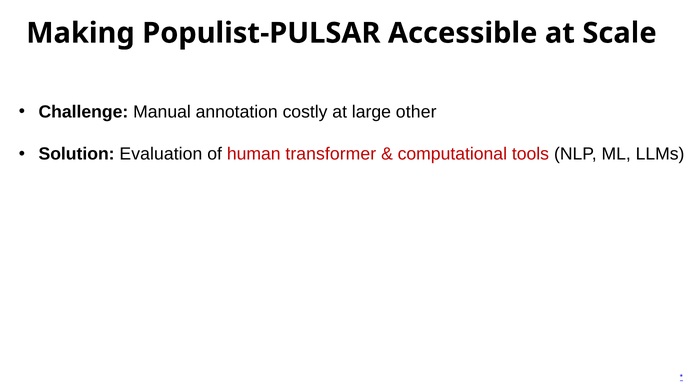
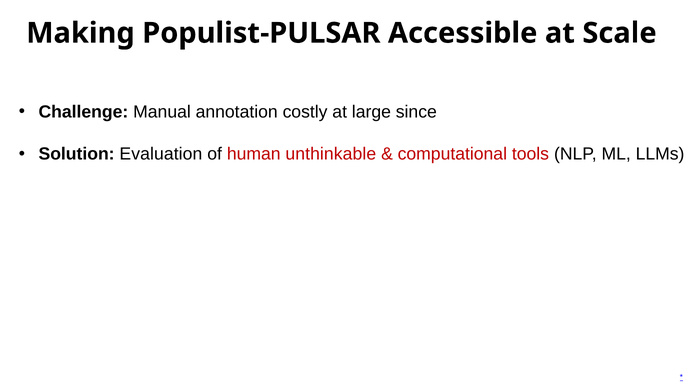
other: other -> since
transformer: transformer -> unthinkable
